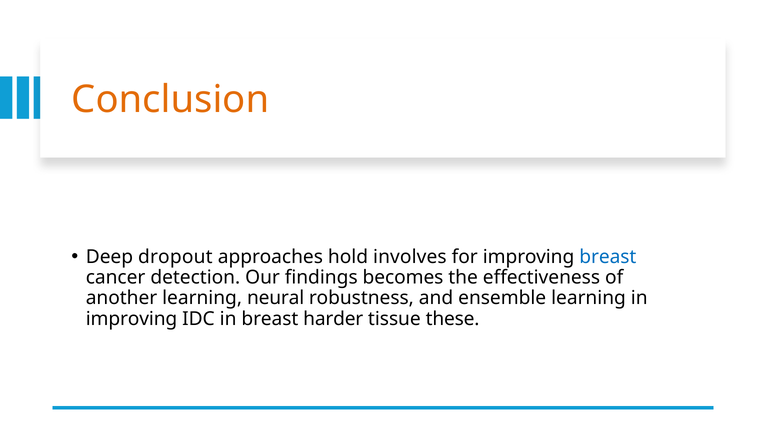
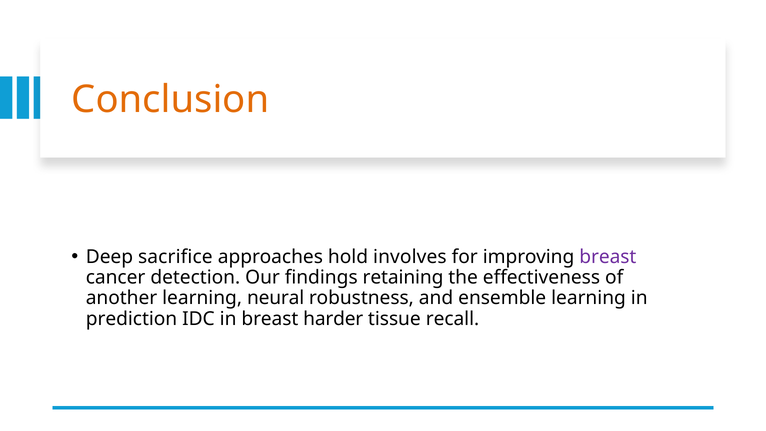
dropout: dropout -> sacrifice
breast at (608, 257) colour: blue -> purple
becomes: becomes -> retaining
improving at (132, 319): improving -> prediction
these: these -> recall
